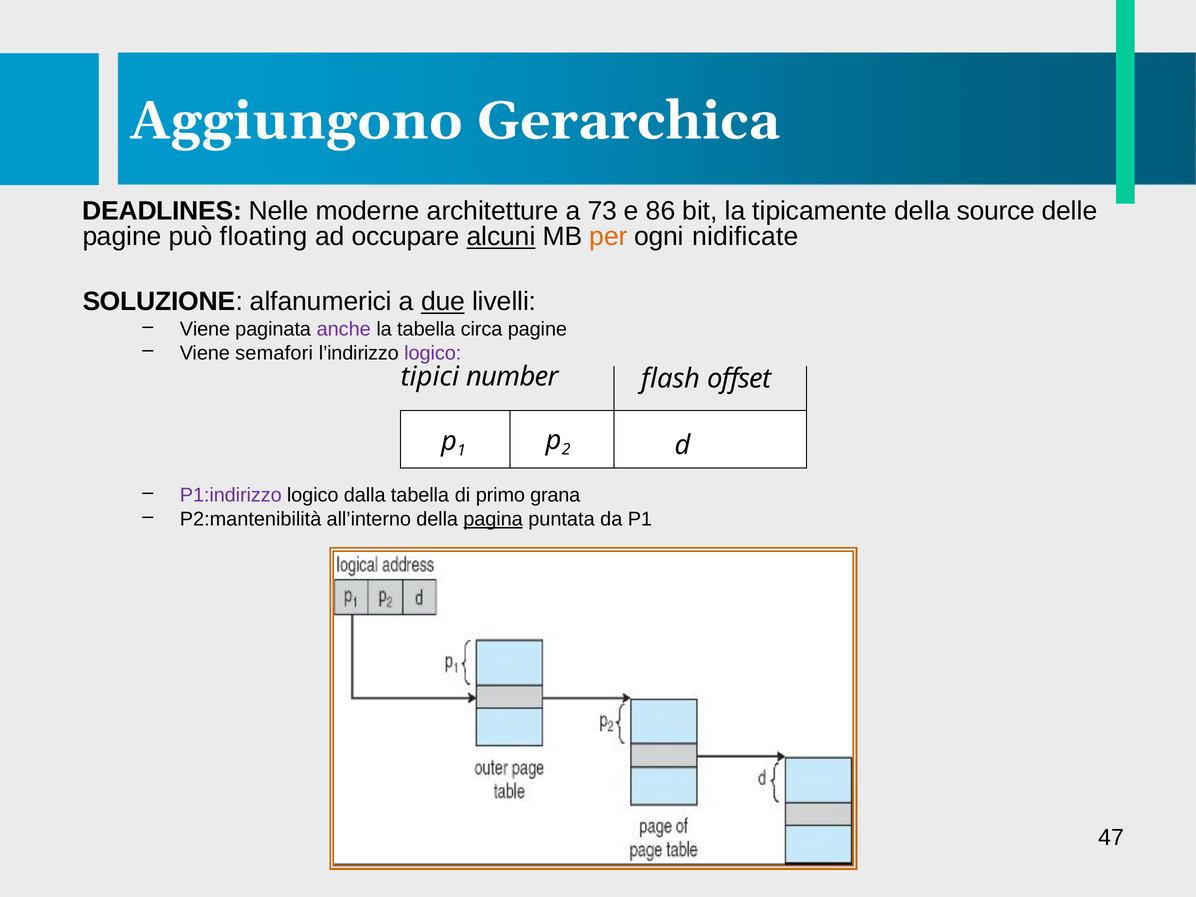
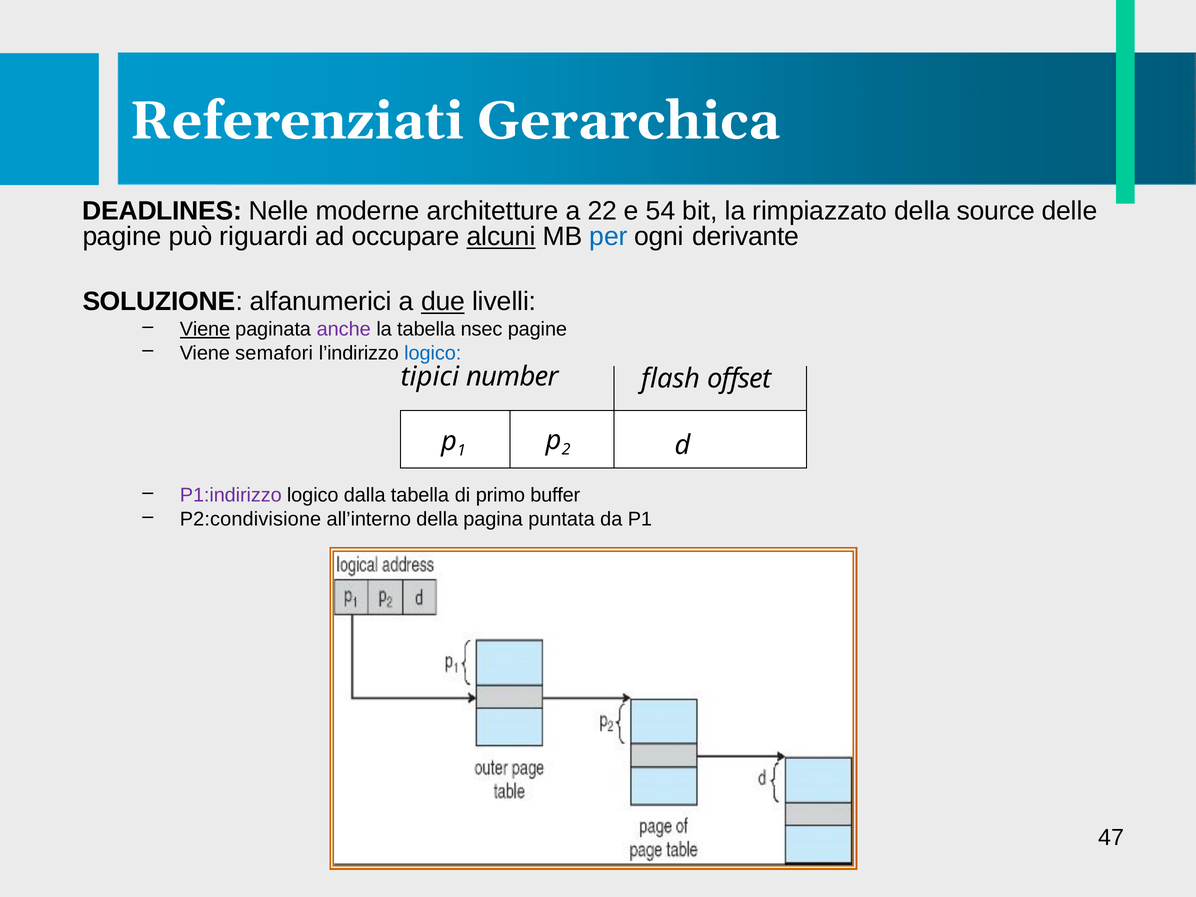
Aggiungono: Aggiungono -> Referenziati
73: 73 -> 22
86: 86 -> 54
tipicamente: tipicamente -> rimpiazzato
floating: floating -> riguardi
per colour: orange -> blue
nidificate: nidificate -> derivante
Viene at (205, 329) underline: none -> present
circa: circa -> nsec
logico at (433, 353) colour: purple -> blue
grana: grana -> buffer
P2:mantenibilità: P2:mantenibilità -> P2:condivisione
pagina underline: present -> none
